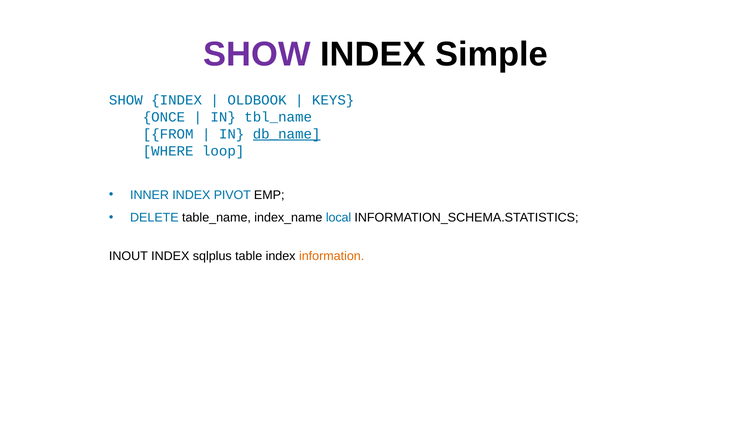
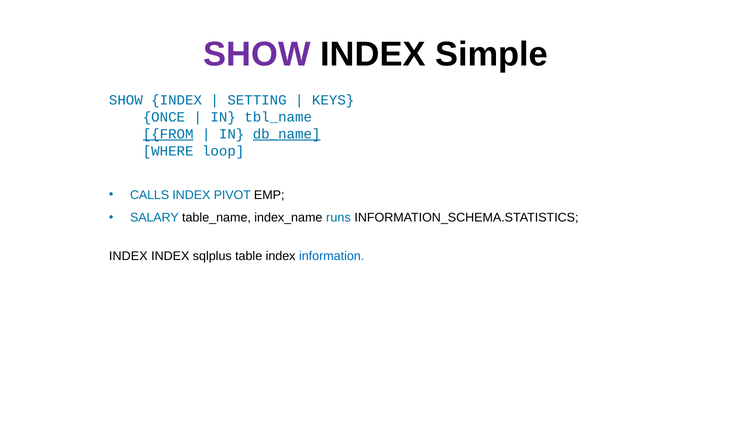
OLDBOOK: OLDBOOK -> SETTING
FROM underline: none -> present
INNER: INNER -> CALLS
DELETE: DELETE -> SALARY
local: local -> runs
INOUT at (128, 256): INOUT -> INDEX
information colour: orange -> blue
